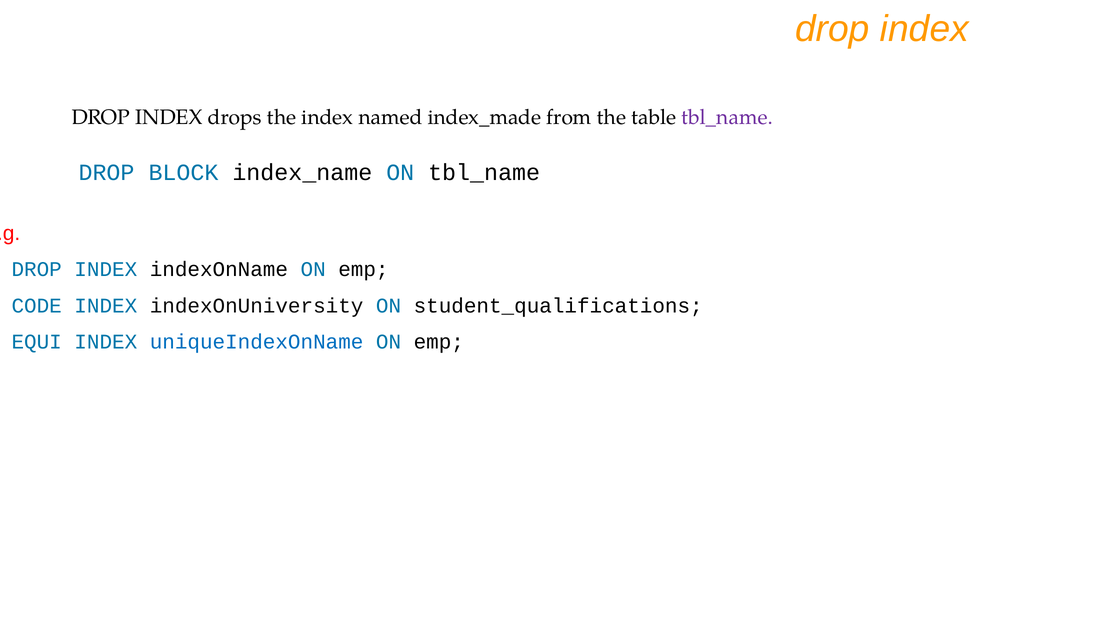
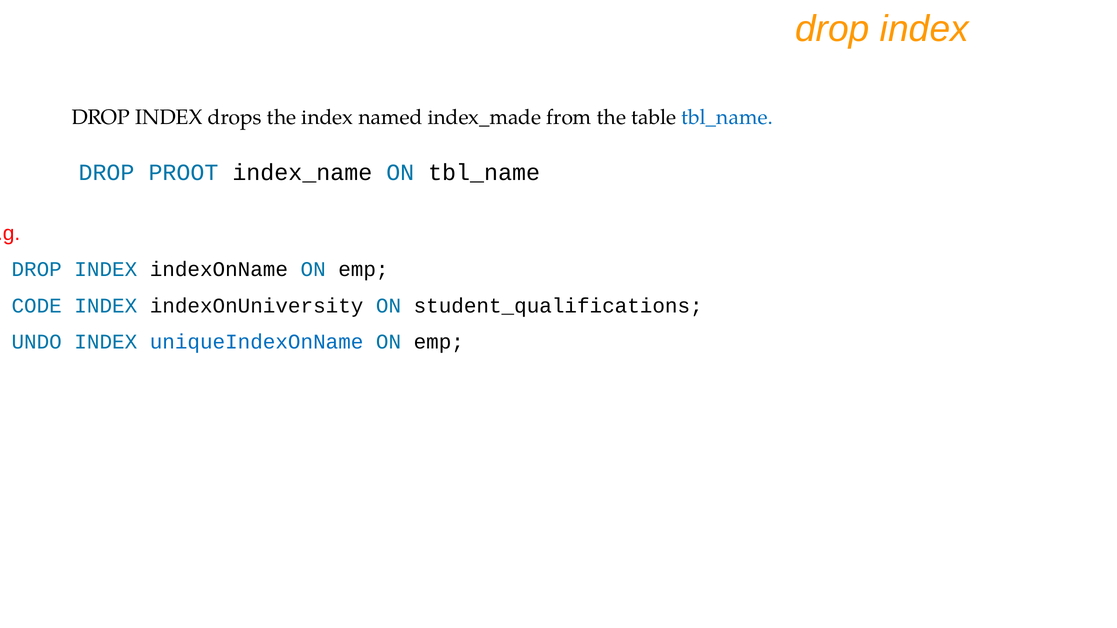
tbl_name at (727, 117) colour: purple -> blue
BLOCK: BLOCK -> PROOT
EQUI: EQUI -> UNDO
